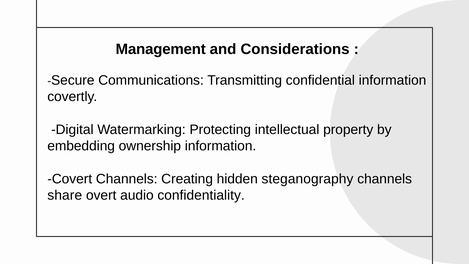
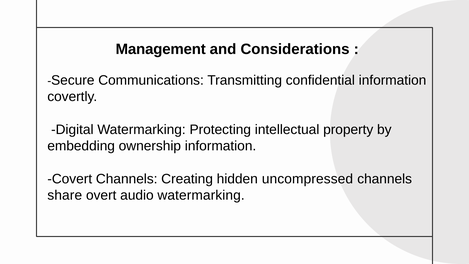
steganography: steganography -> uncompressed
audio confidentiality: confidentiality -> watermarking
